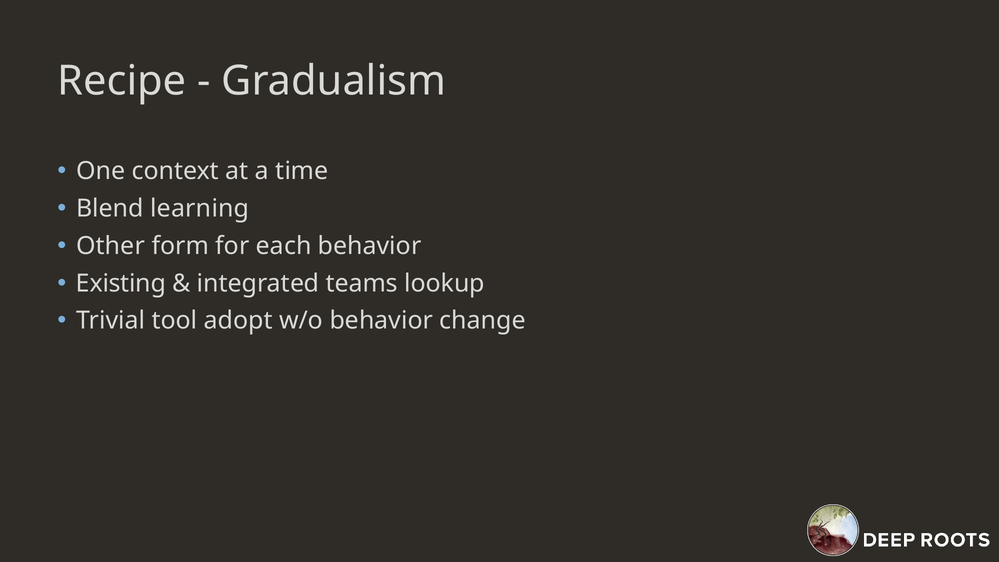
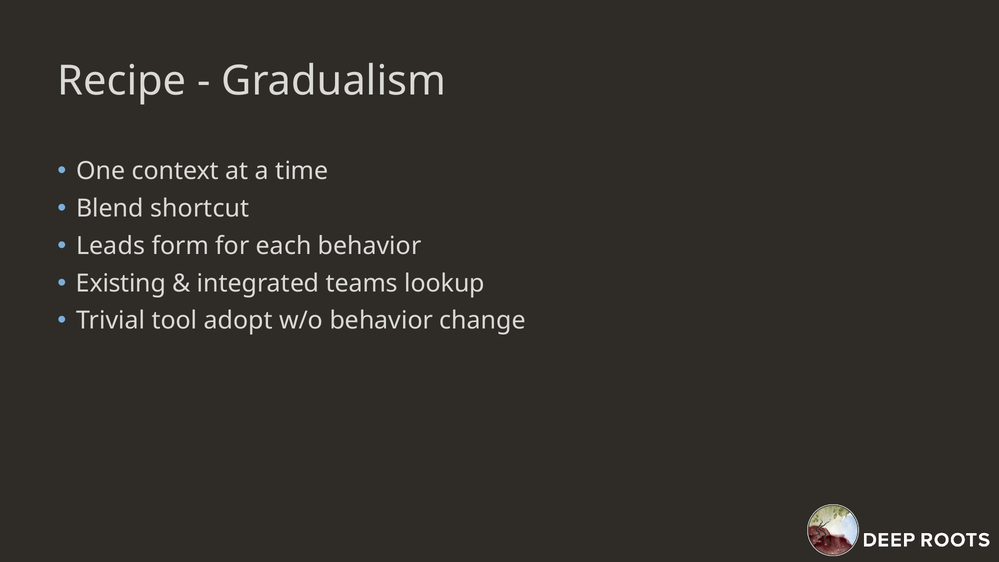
learning: learning -> shortcut
Other: Other -> Leads
